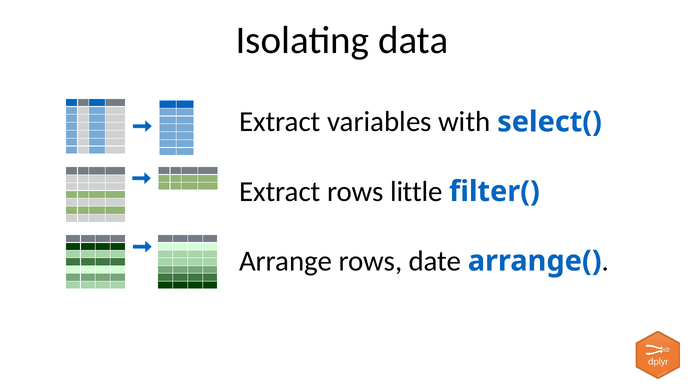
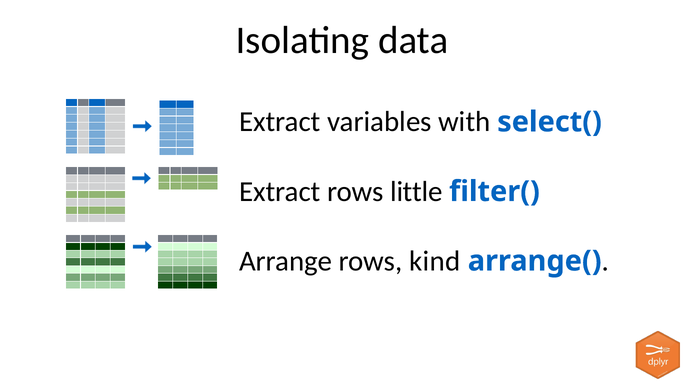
date: date -> kind
